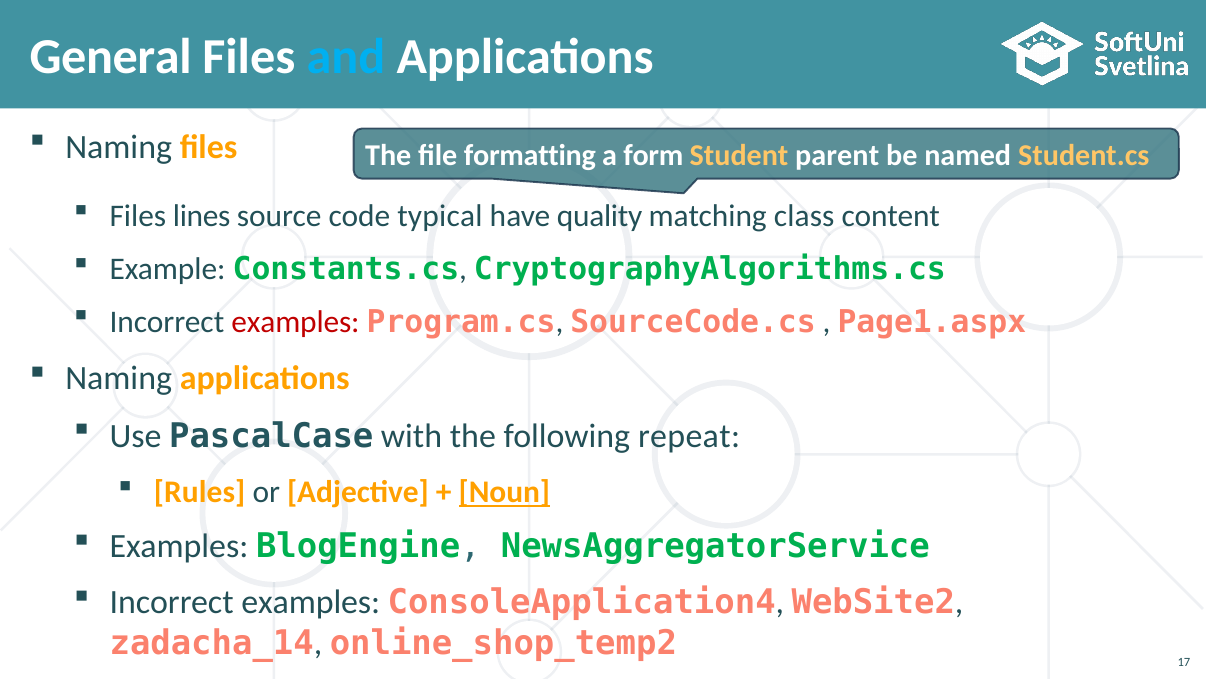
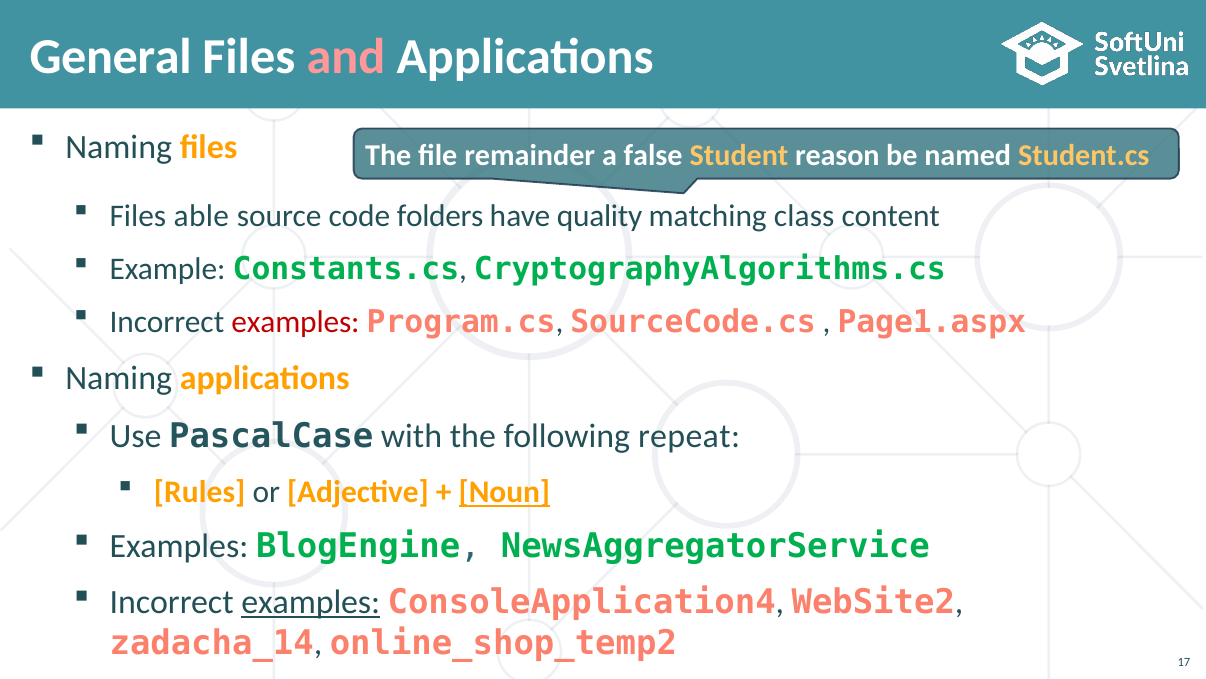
and colour: light blue -> pink
formatting: formatting -> remainder
form: form -> false
parent: parent -> reason
lines: lines -> able
typical: typical -> folders
examples at (311, 602) underline: none -> present
